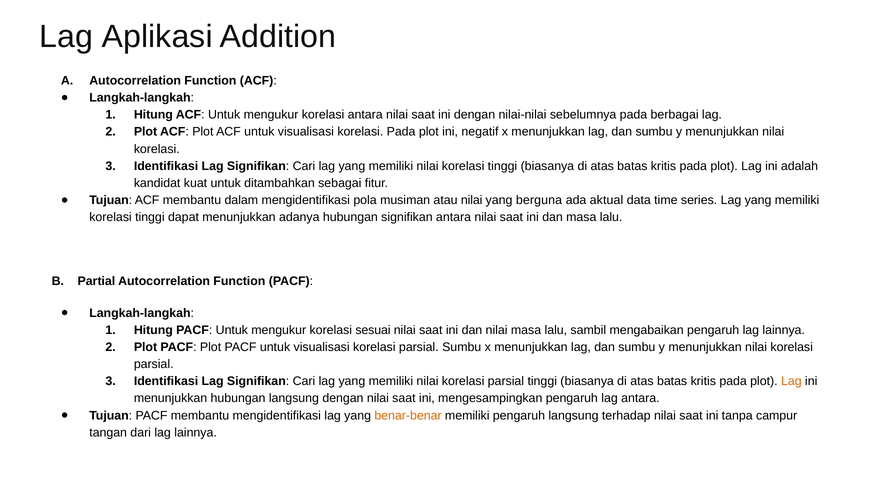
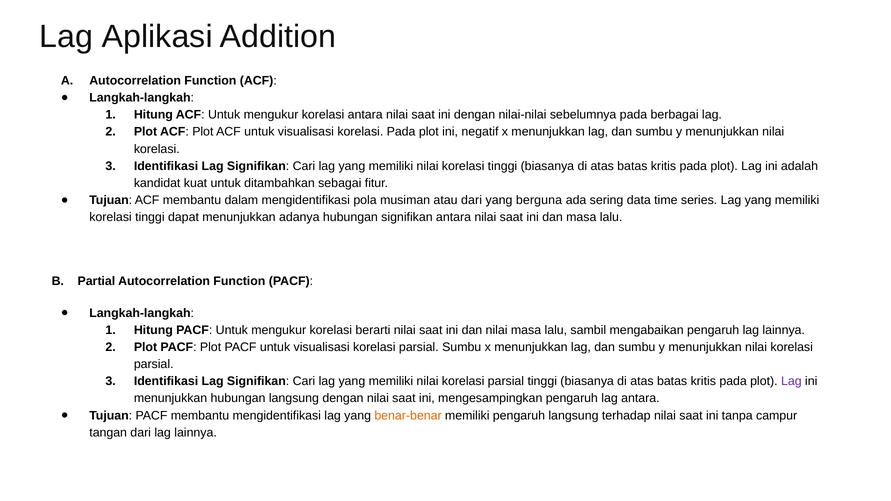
atau nilai: nilai -> dari
aktual: aktual -> sering
sesuai: sesuai -> berarti
Lag at (791, 381) colour: orange -> purple
